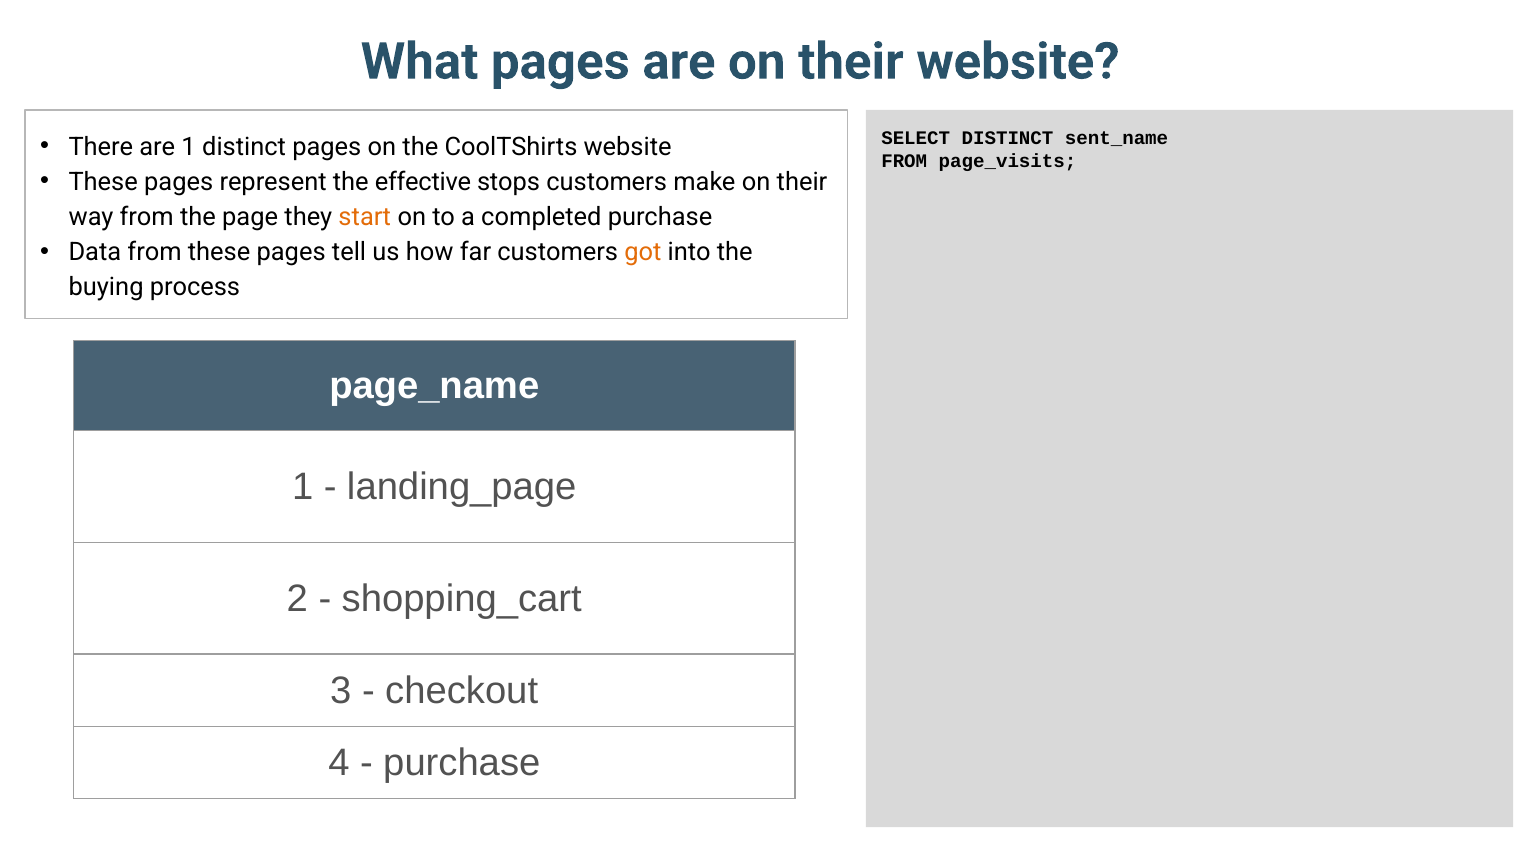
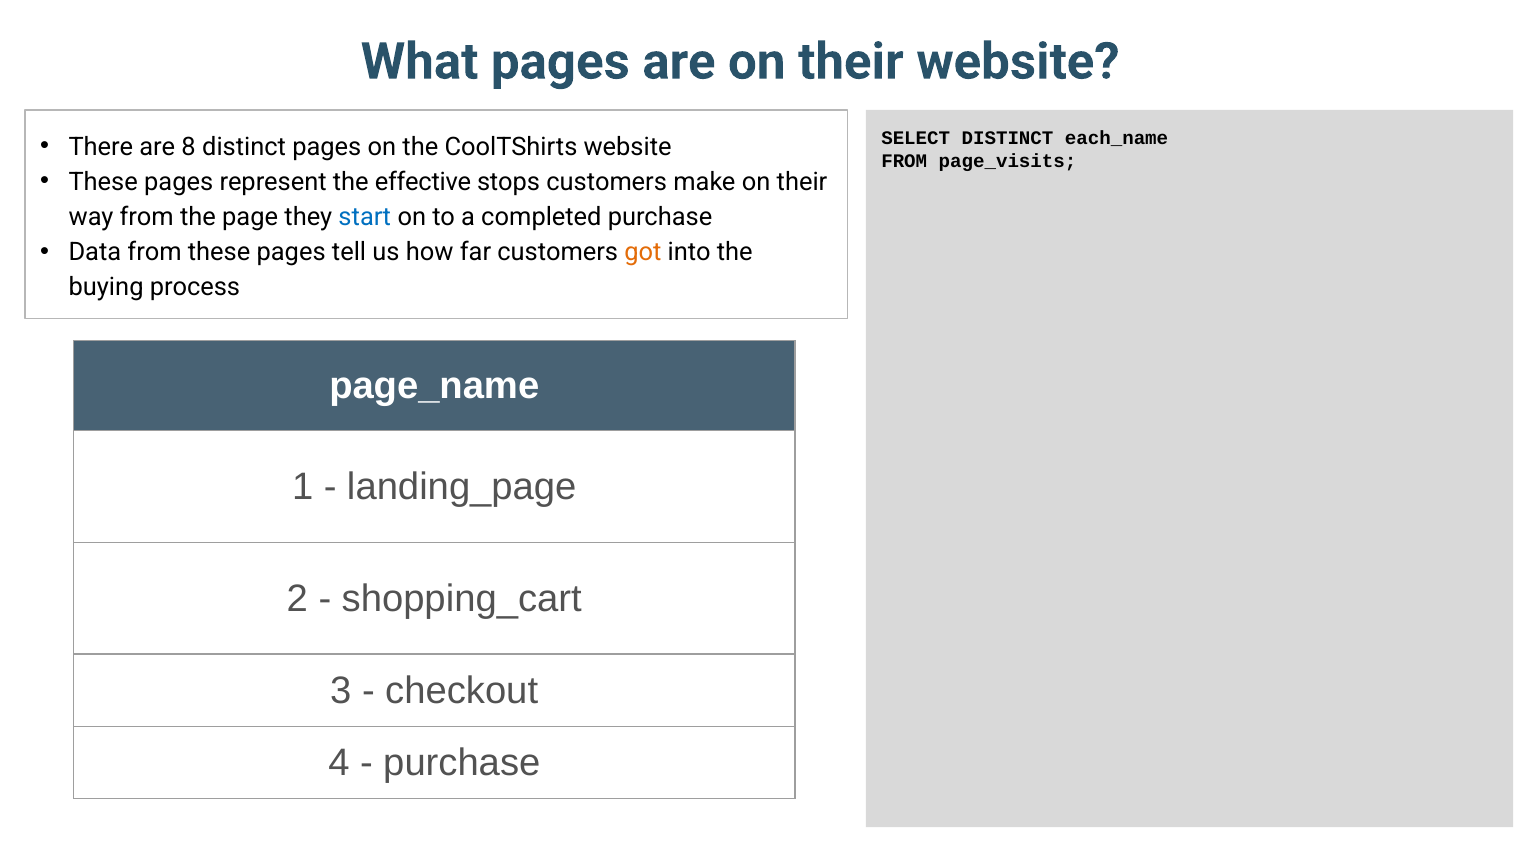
sent_name: sent_name -> each_name
are 1: 1 -> 8
start colour: orange -> blue
